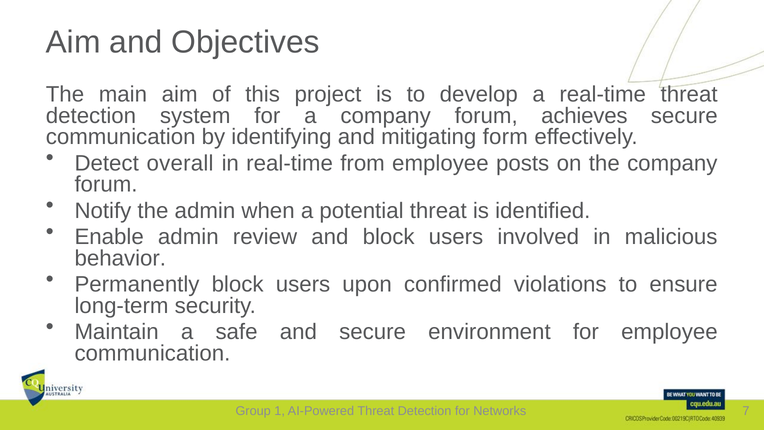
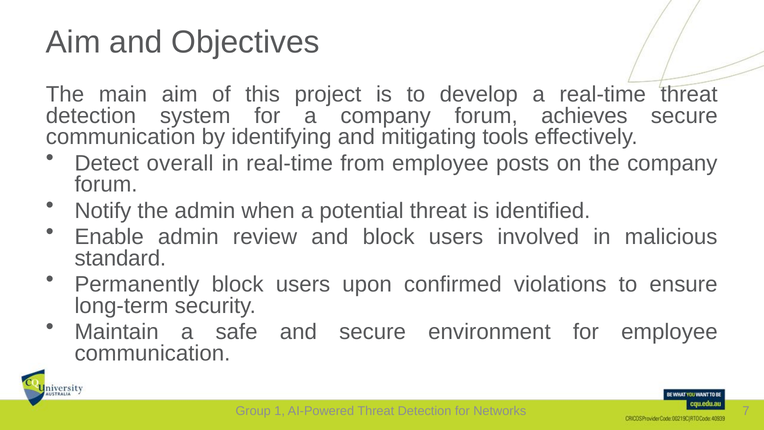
form: form -> tools
behavior: behavior -> standard
